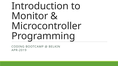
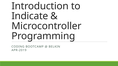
Monitor: Monitor -> Indicate
